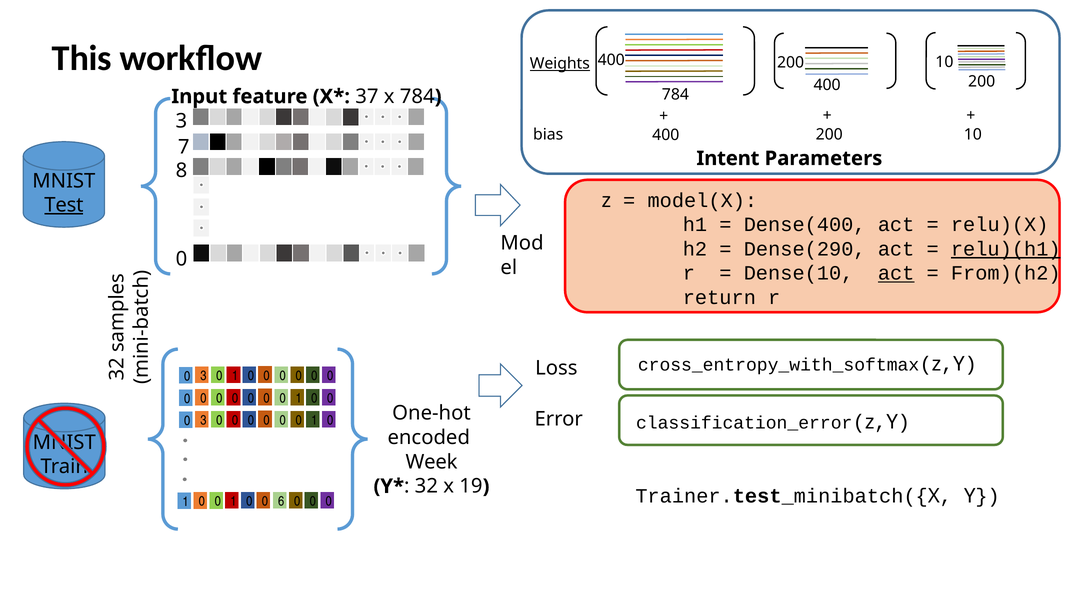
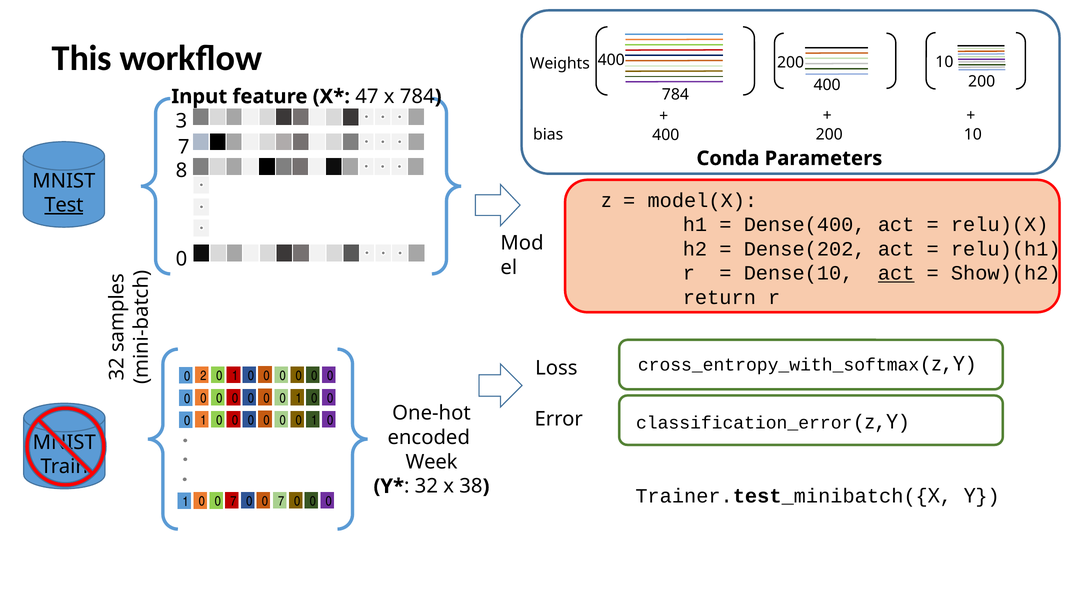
Weights underline: present -> none
37: 37 -> 47
Intent: Intent -> Conda
Dense(290: Dense(290 -> Dense(202
relu)(h1 underline: present -> none
From)(h2: From)(h2 -> Show)(h2
3 at (203, 376): 3 -> 2
3 at (203, 421): 3 -> 1
19: 19 -> 38
1 0 0 1: 1 -> 7
6 at (281, 502): 6 -> 7
